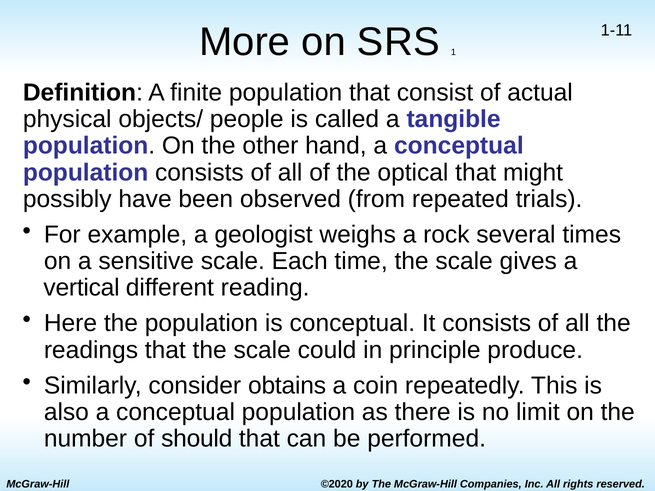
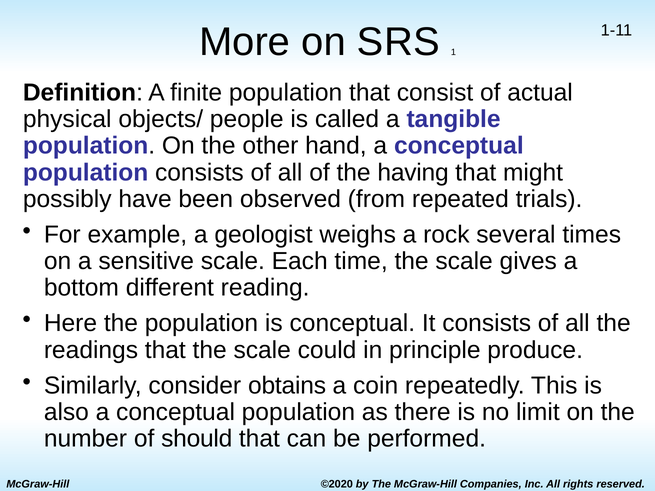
optical: optical -> having
vertical: vertical -> bottom
